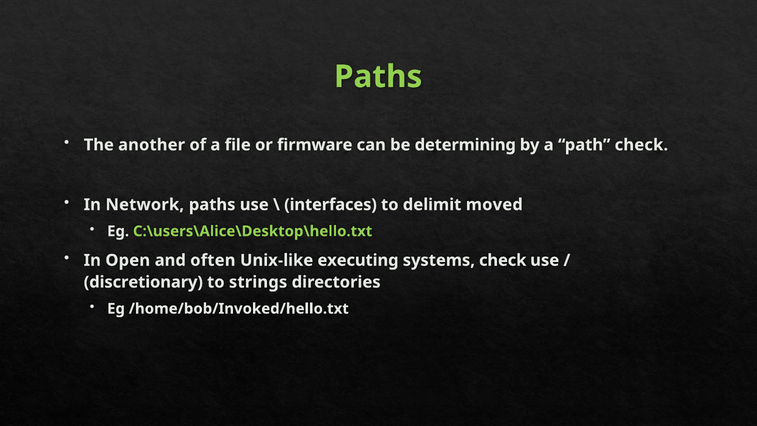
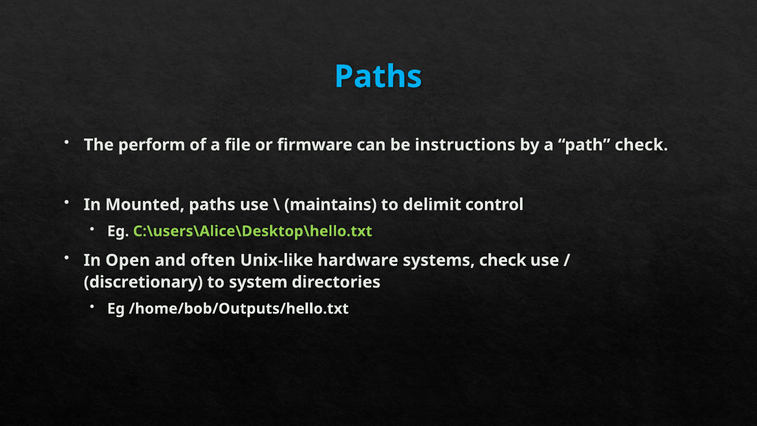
Paths at (378, 77) colour: light green -> light blue
another: another -> perform
determining: determining -> instructions
Network: Network -> Mounted
interfaces: interfaces -> maintains
moved: moved -> control
executing: executing -> hardware
strings: strings -> system
/home/bob/Invoked/hello.txt: /home/bob/Invoked/hello.txt -> /home/bob/Outputs/hello.txt
